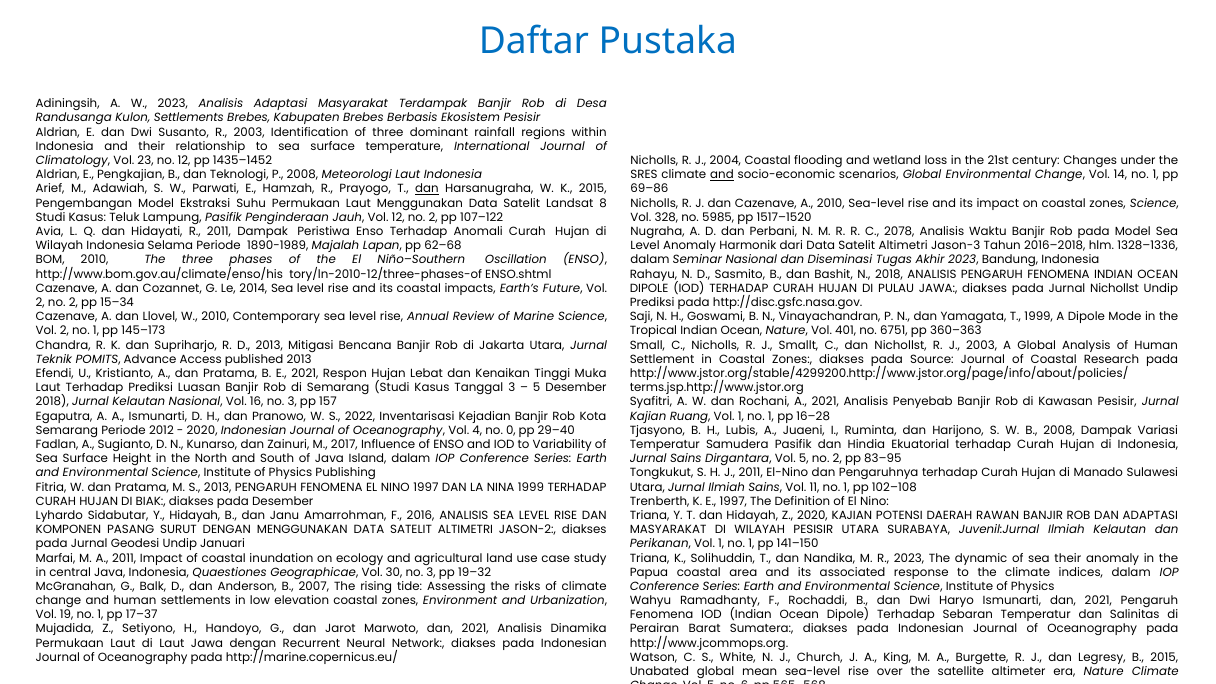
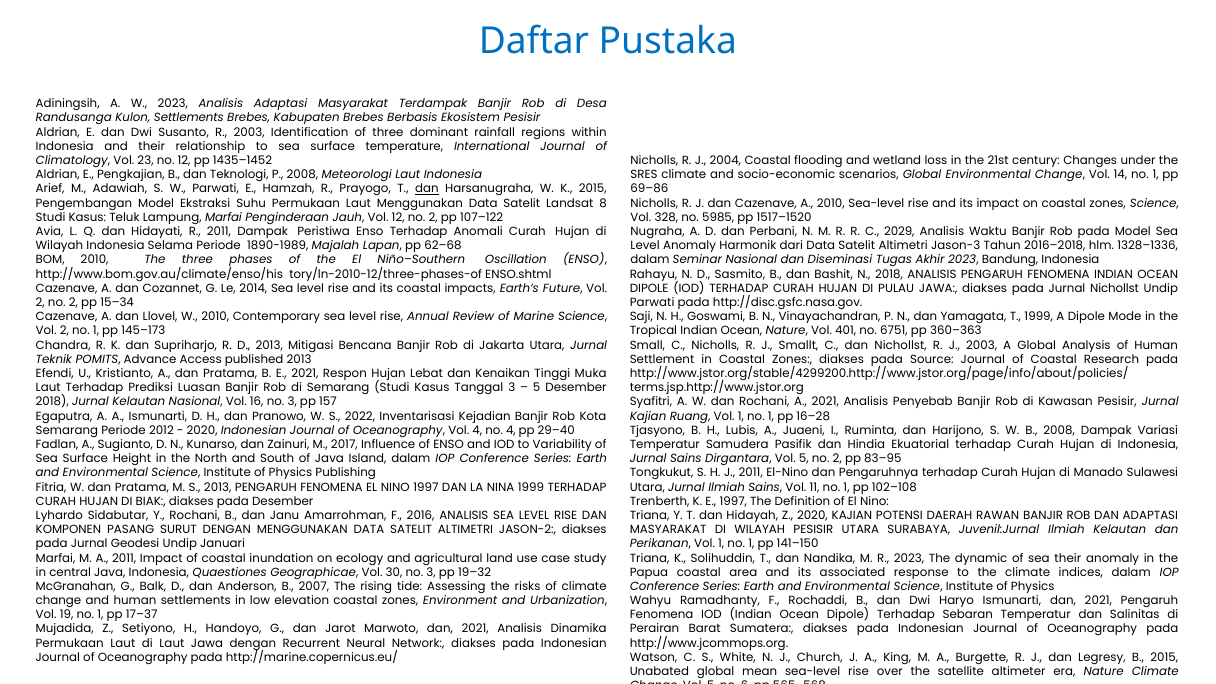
and at (722, 175) underline: present -> none
Lampung Pasifik: Pasifik -> Marfai
2078: 2078 -> 2029
Prediksi at (652, 303): Prediksi -> Parwati
no 0: 0 -> 4
Y Hidayah: Hidayah -> Rochani
